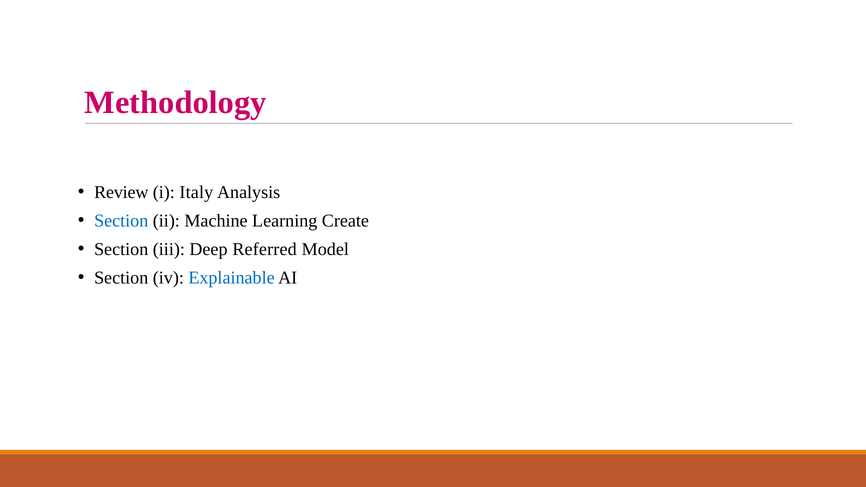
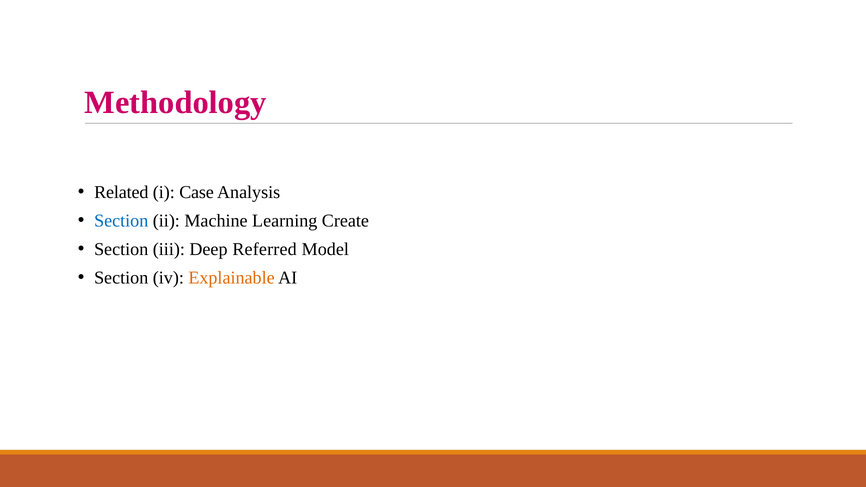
Review: Review -> Related
Italy: Italy -> Case
Explainable colour: blue -> orange
